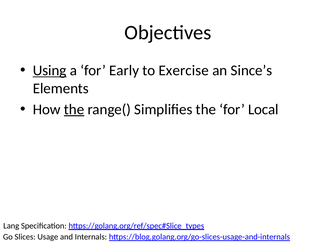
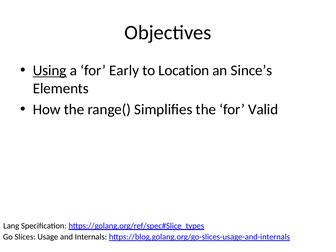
Exercise: Exercise -> Location
the at (74, 109) underline: present -> none
Local: Local -> Valid
